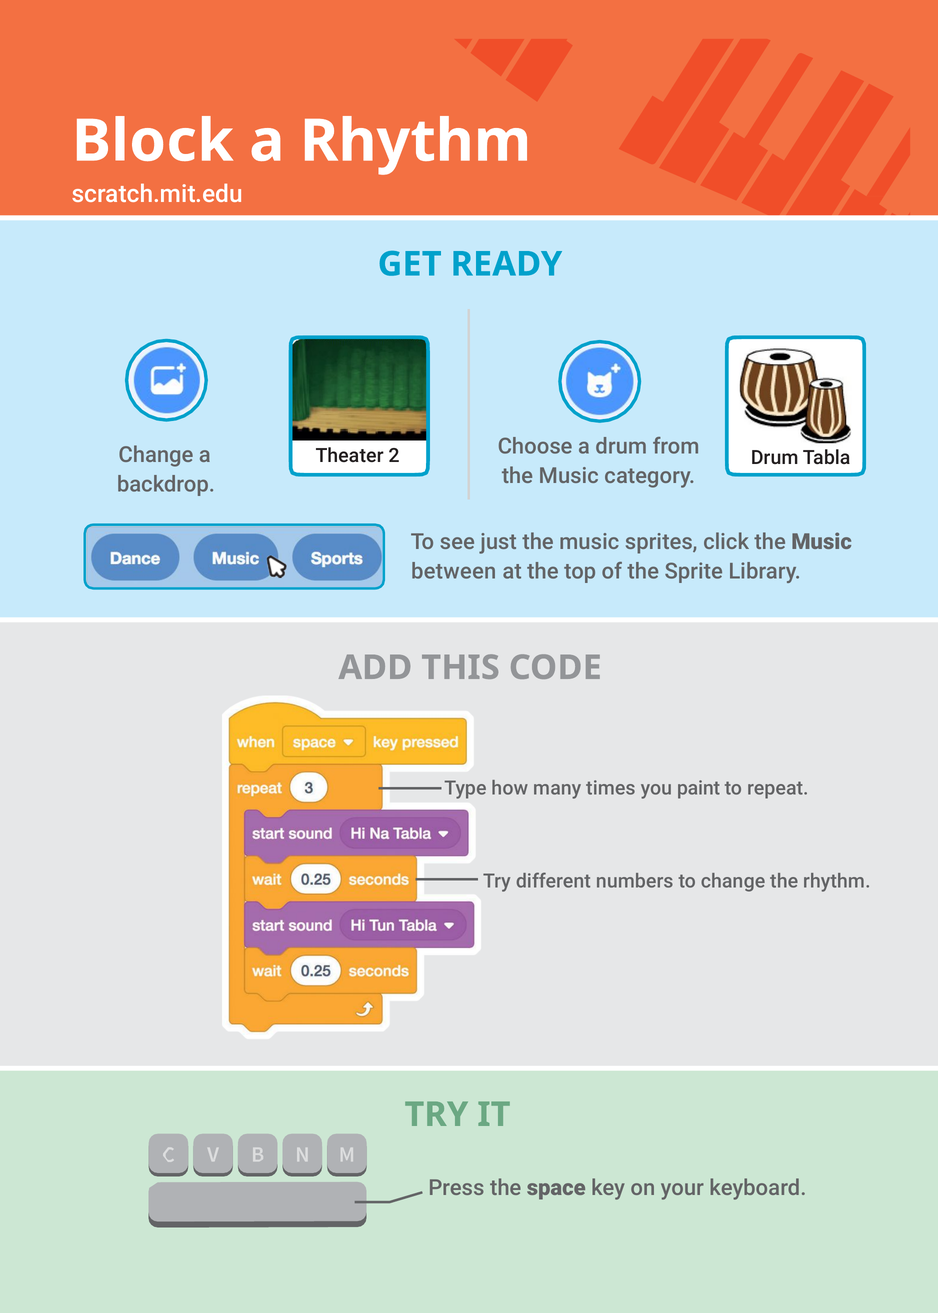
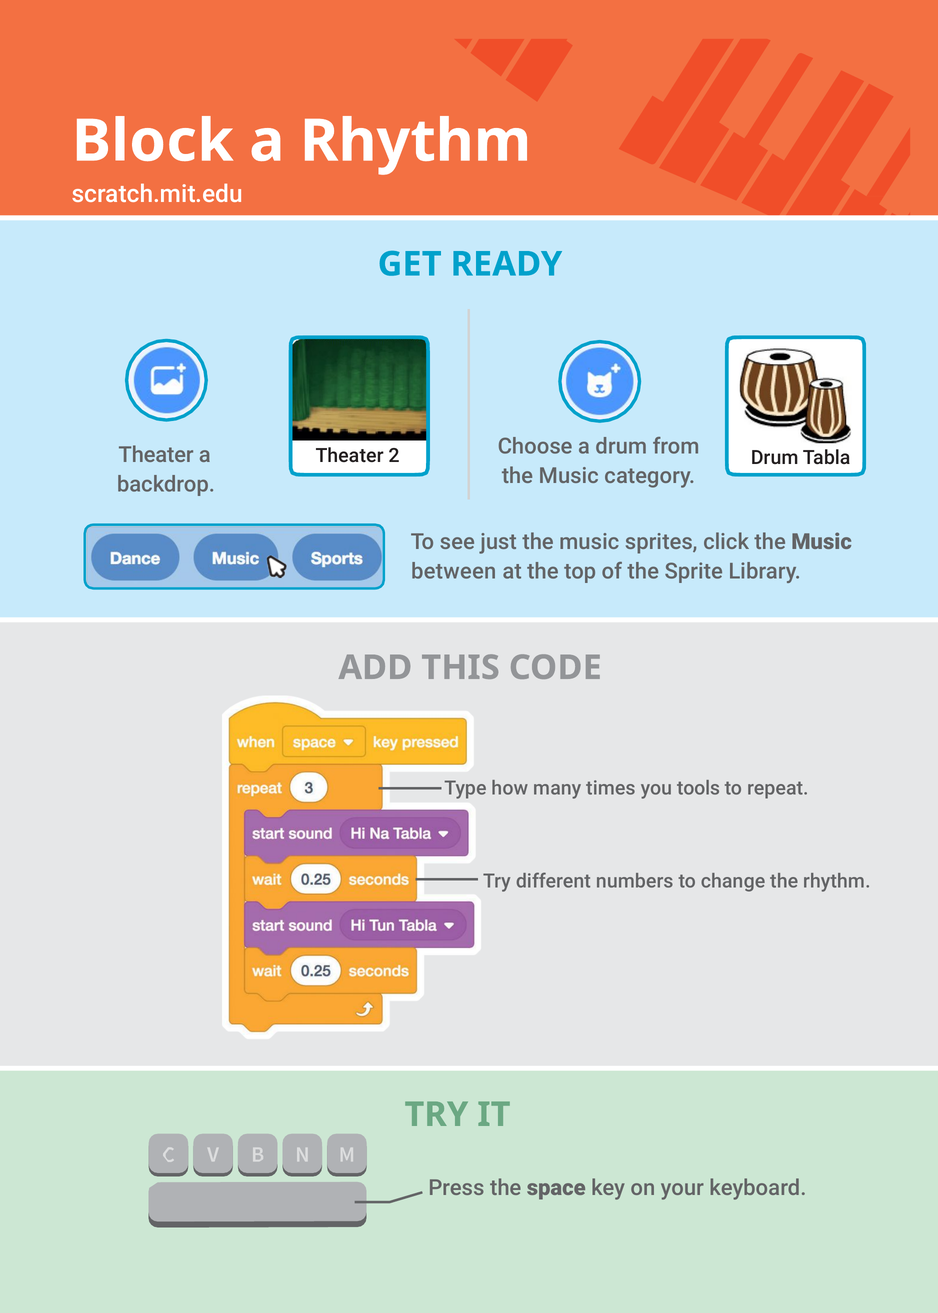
Change at (156, 455): Change -> Theater
paint: paint -> tools
